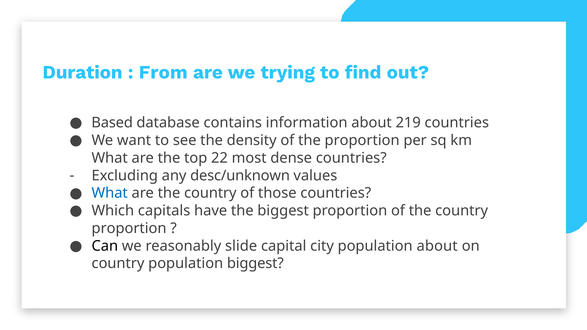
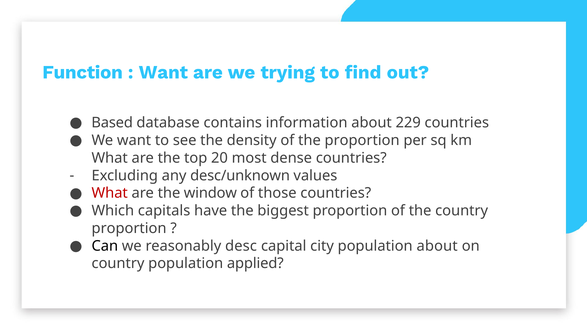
Duration: Duration -> Function
From at (163, 72): From -> Want
219: 219 -> 229
22: 22 -> 20
What at (110, 193) colour: blue -> red
are the country: country -> window
slide: slide -> desc
population biggest: biggest -> applied
